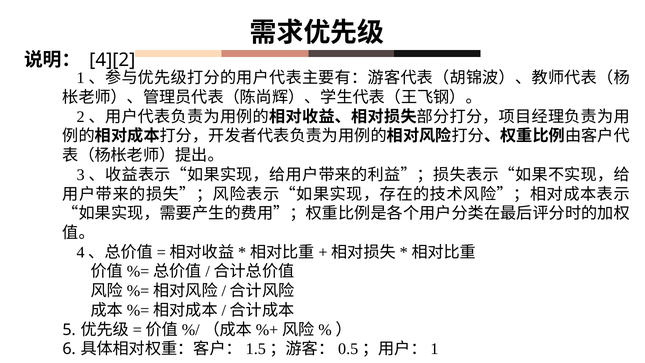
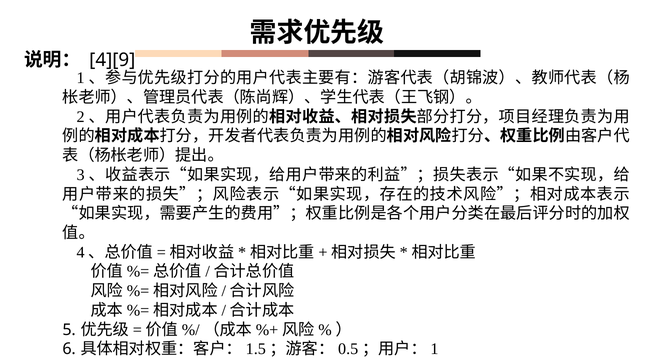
4][2: 4][2 -> 4][9
